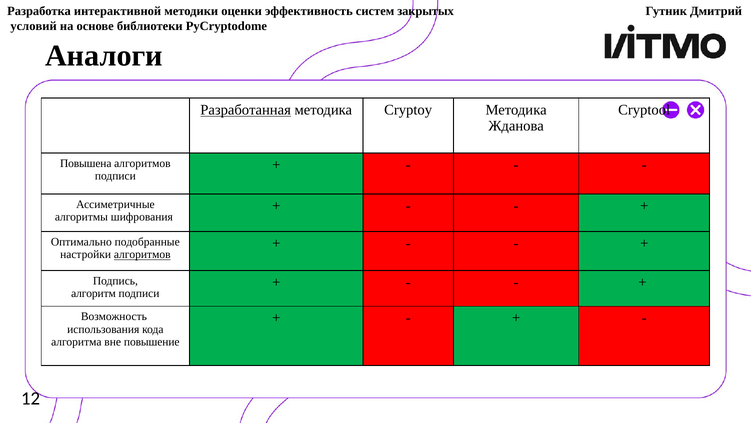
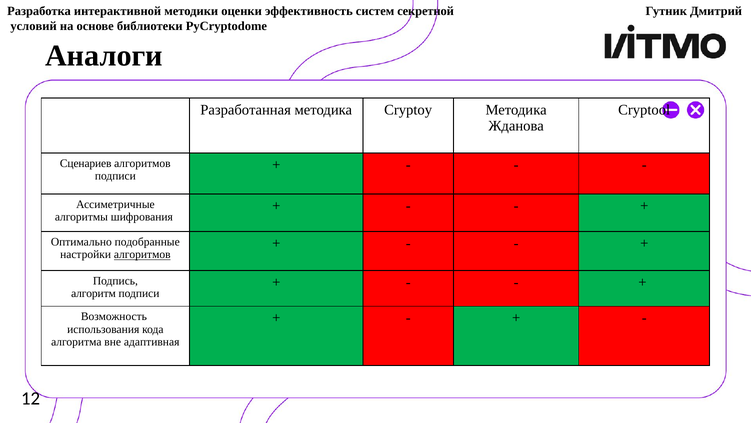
закрытых: закрытых -> секретной
Разработанная underline: present -> none
Повышена: Повышена -> Сценариев
повышение: повышение -> адаптивная
